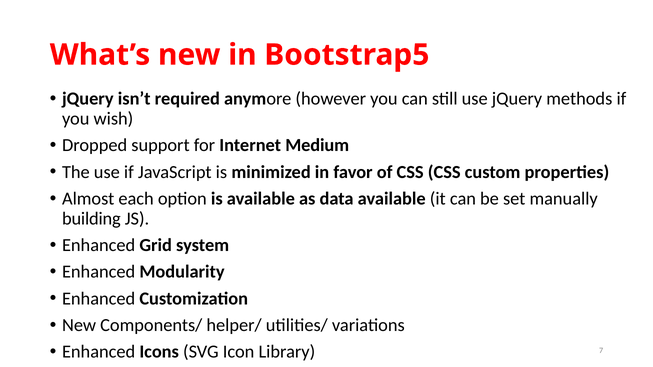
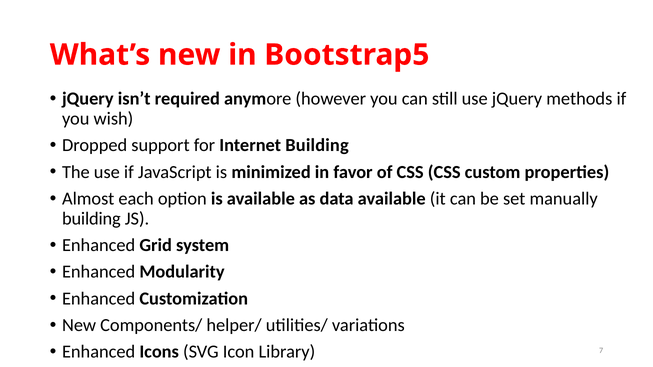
Internet Medium: Medium -> Building
